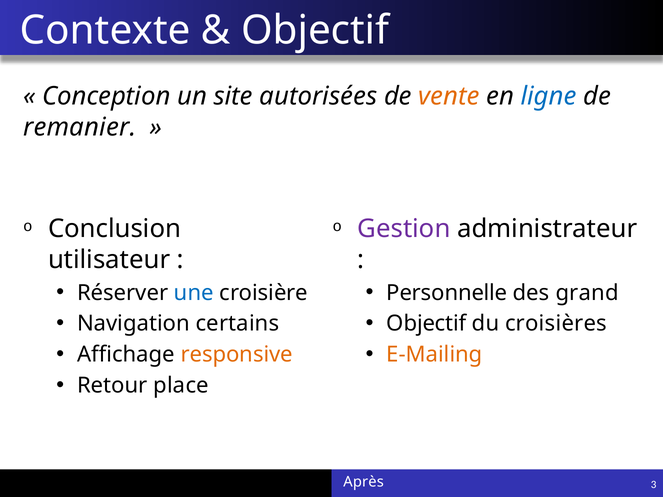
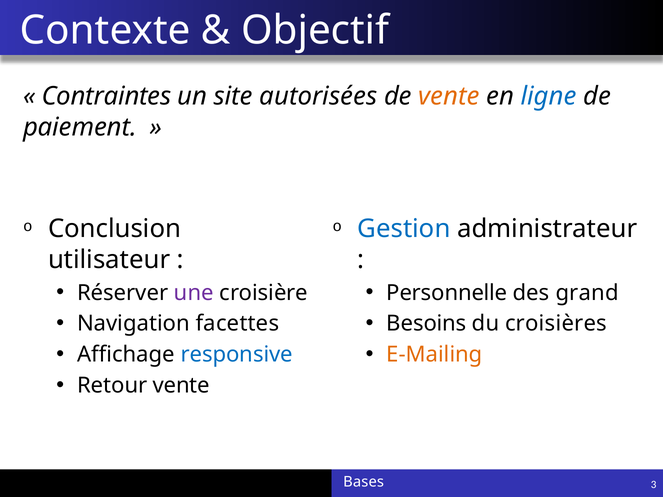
Conception: Conception -> Contraintes
remanier: remanier -> paiement
Gestion colour: purple -> blue
une colour: blue -> purple
certains: certains -> facettes
Objectif at (426, 324): Objectif -> Besoins
responsive colour: orange -> blue
Retour place: place -> vente
Après: Après -> Bases
